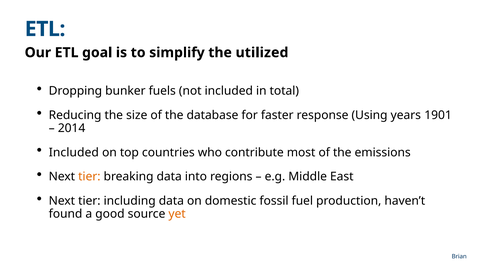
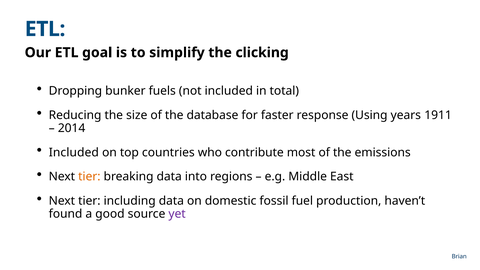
utilized: utilized -> clicking
1901: 1901 -> 1911
yet colour: orange -> purple
